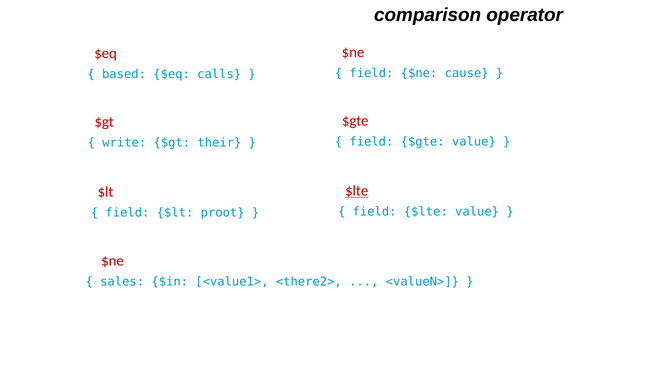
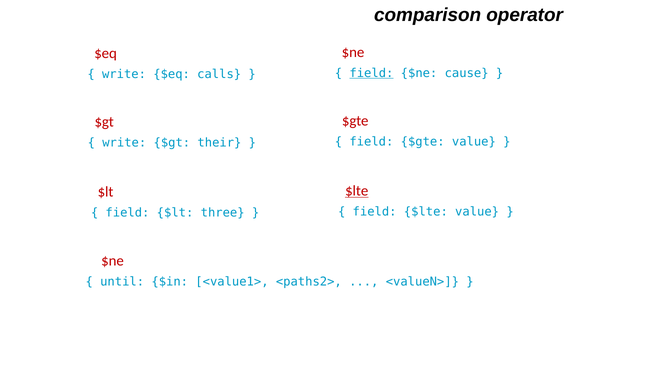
field at (371, 73) underline: none -> present
based at (124, 74): based -> write
proot: proot -> three
sales: sales -> until
<there2>: <there2> -> <paths2>
